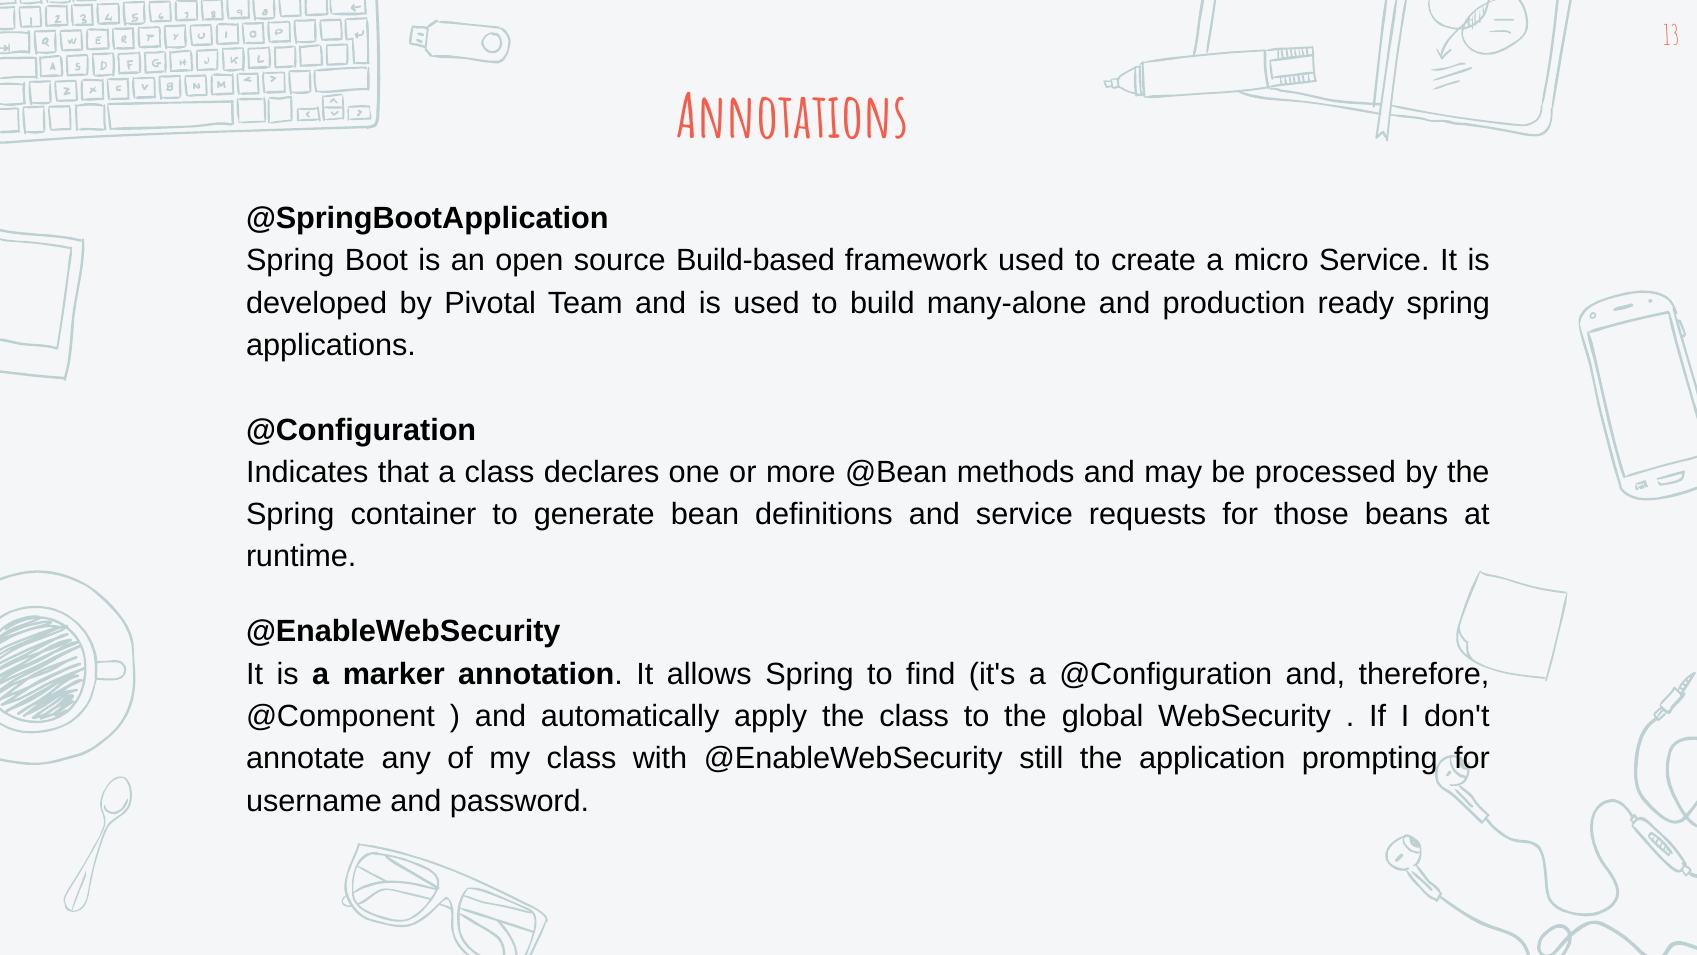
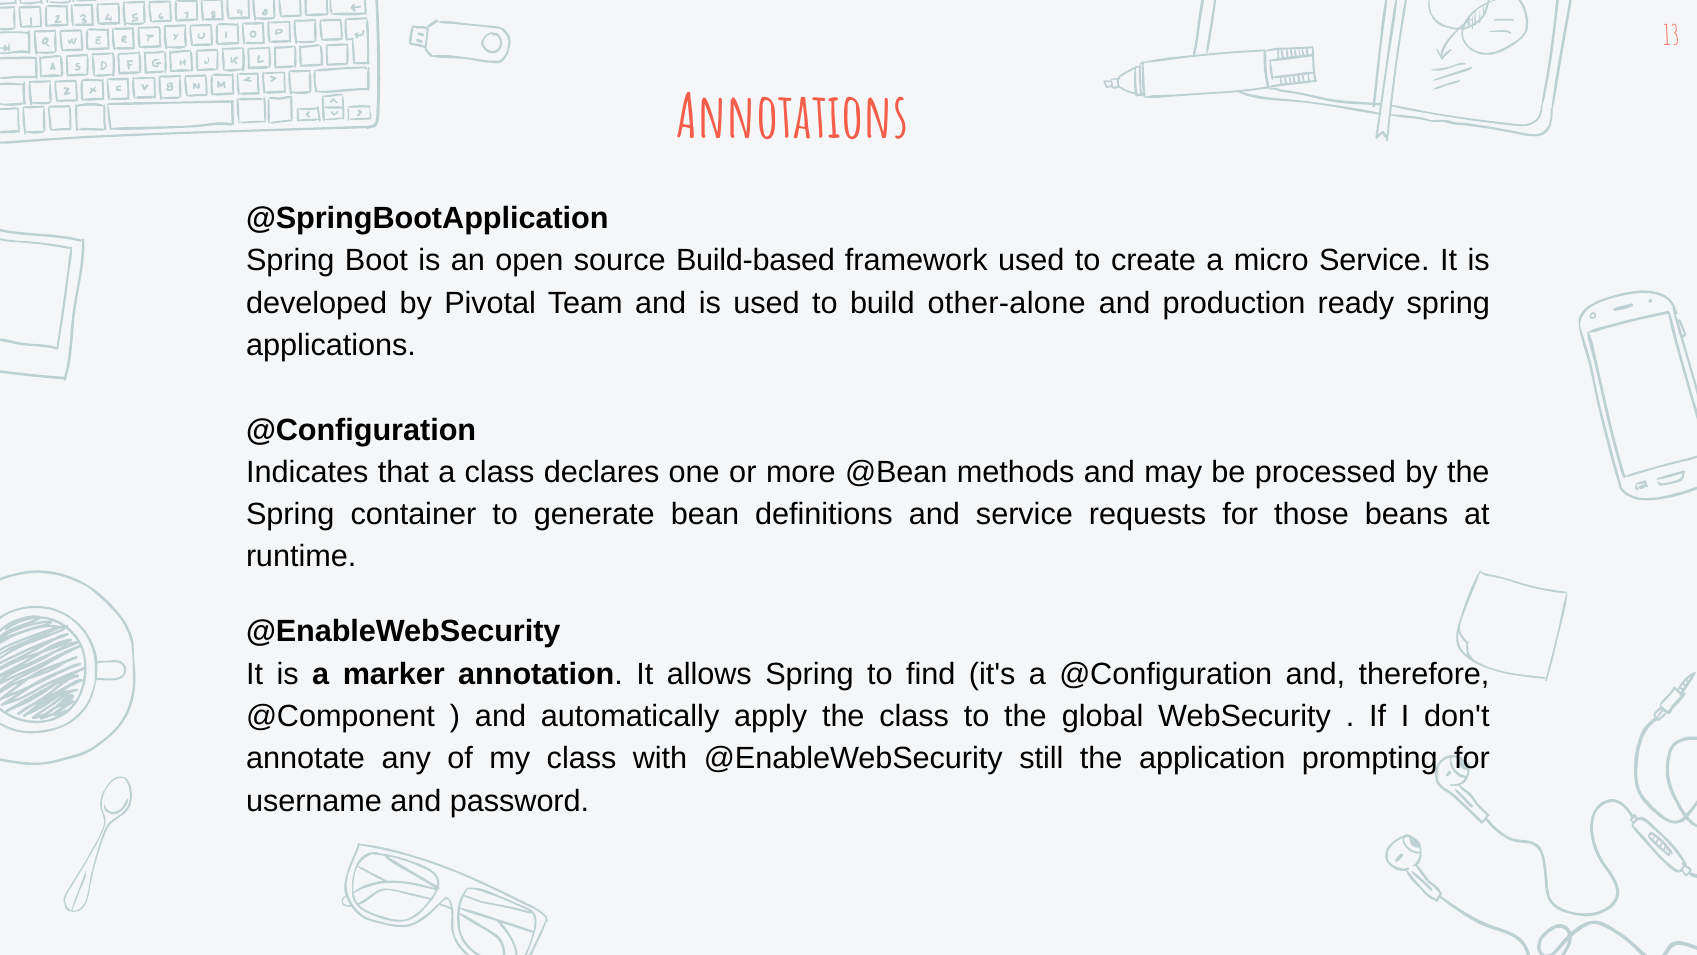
many-alone: many-alone -> other-alone
